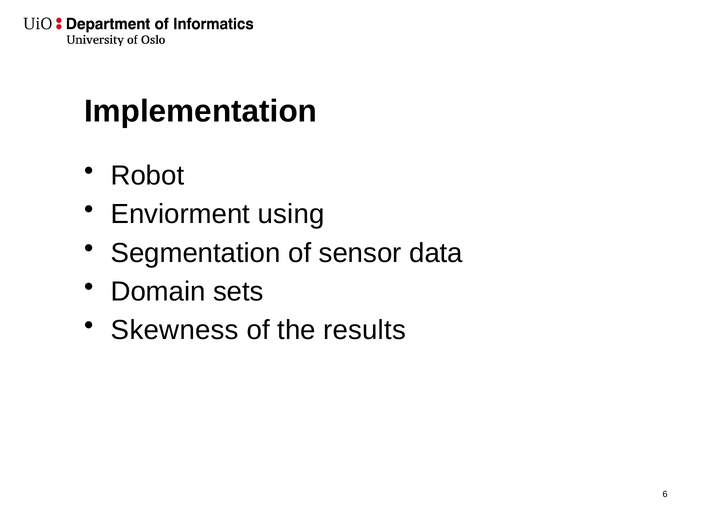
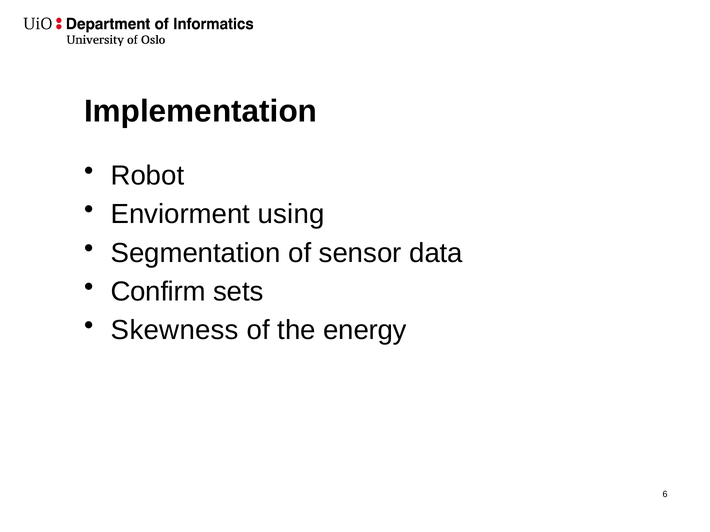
Domain: Domain -> Confirm
results: results -> energy
